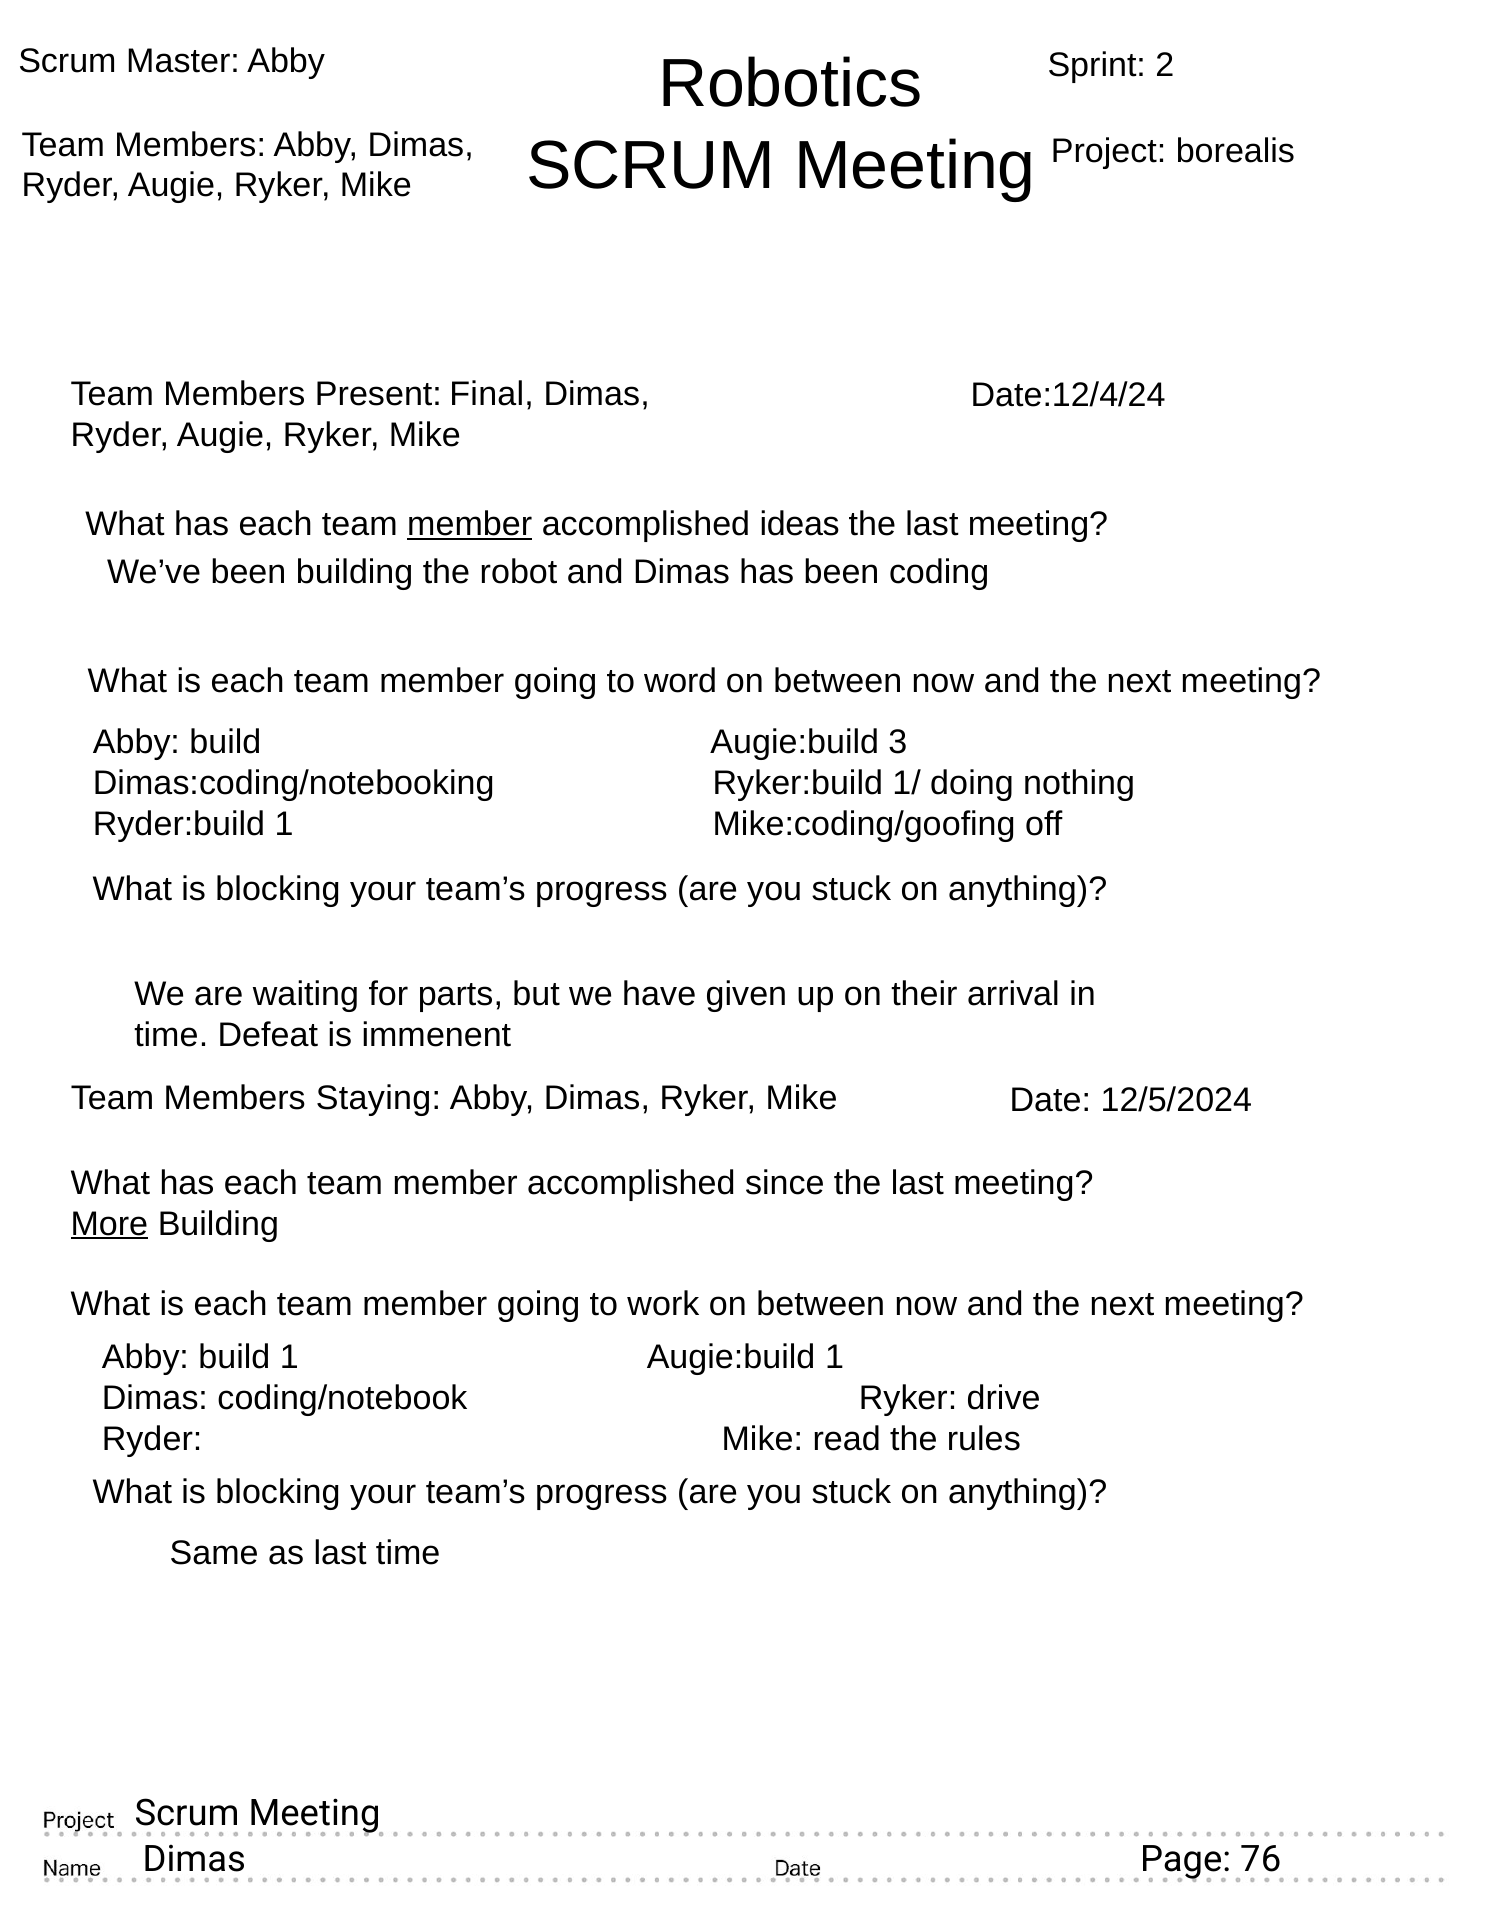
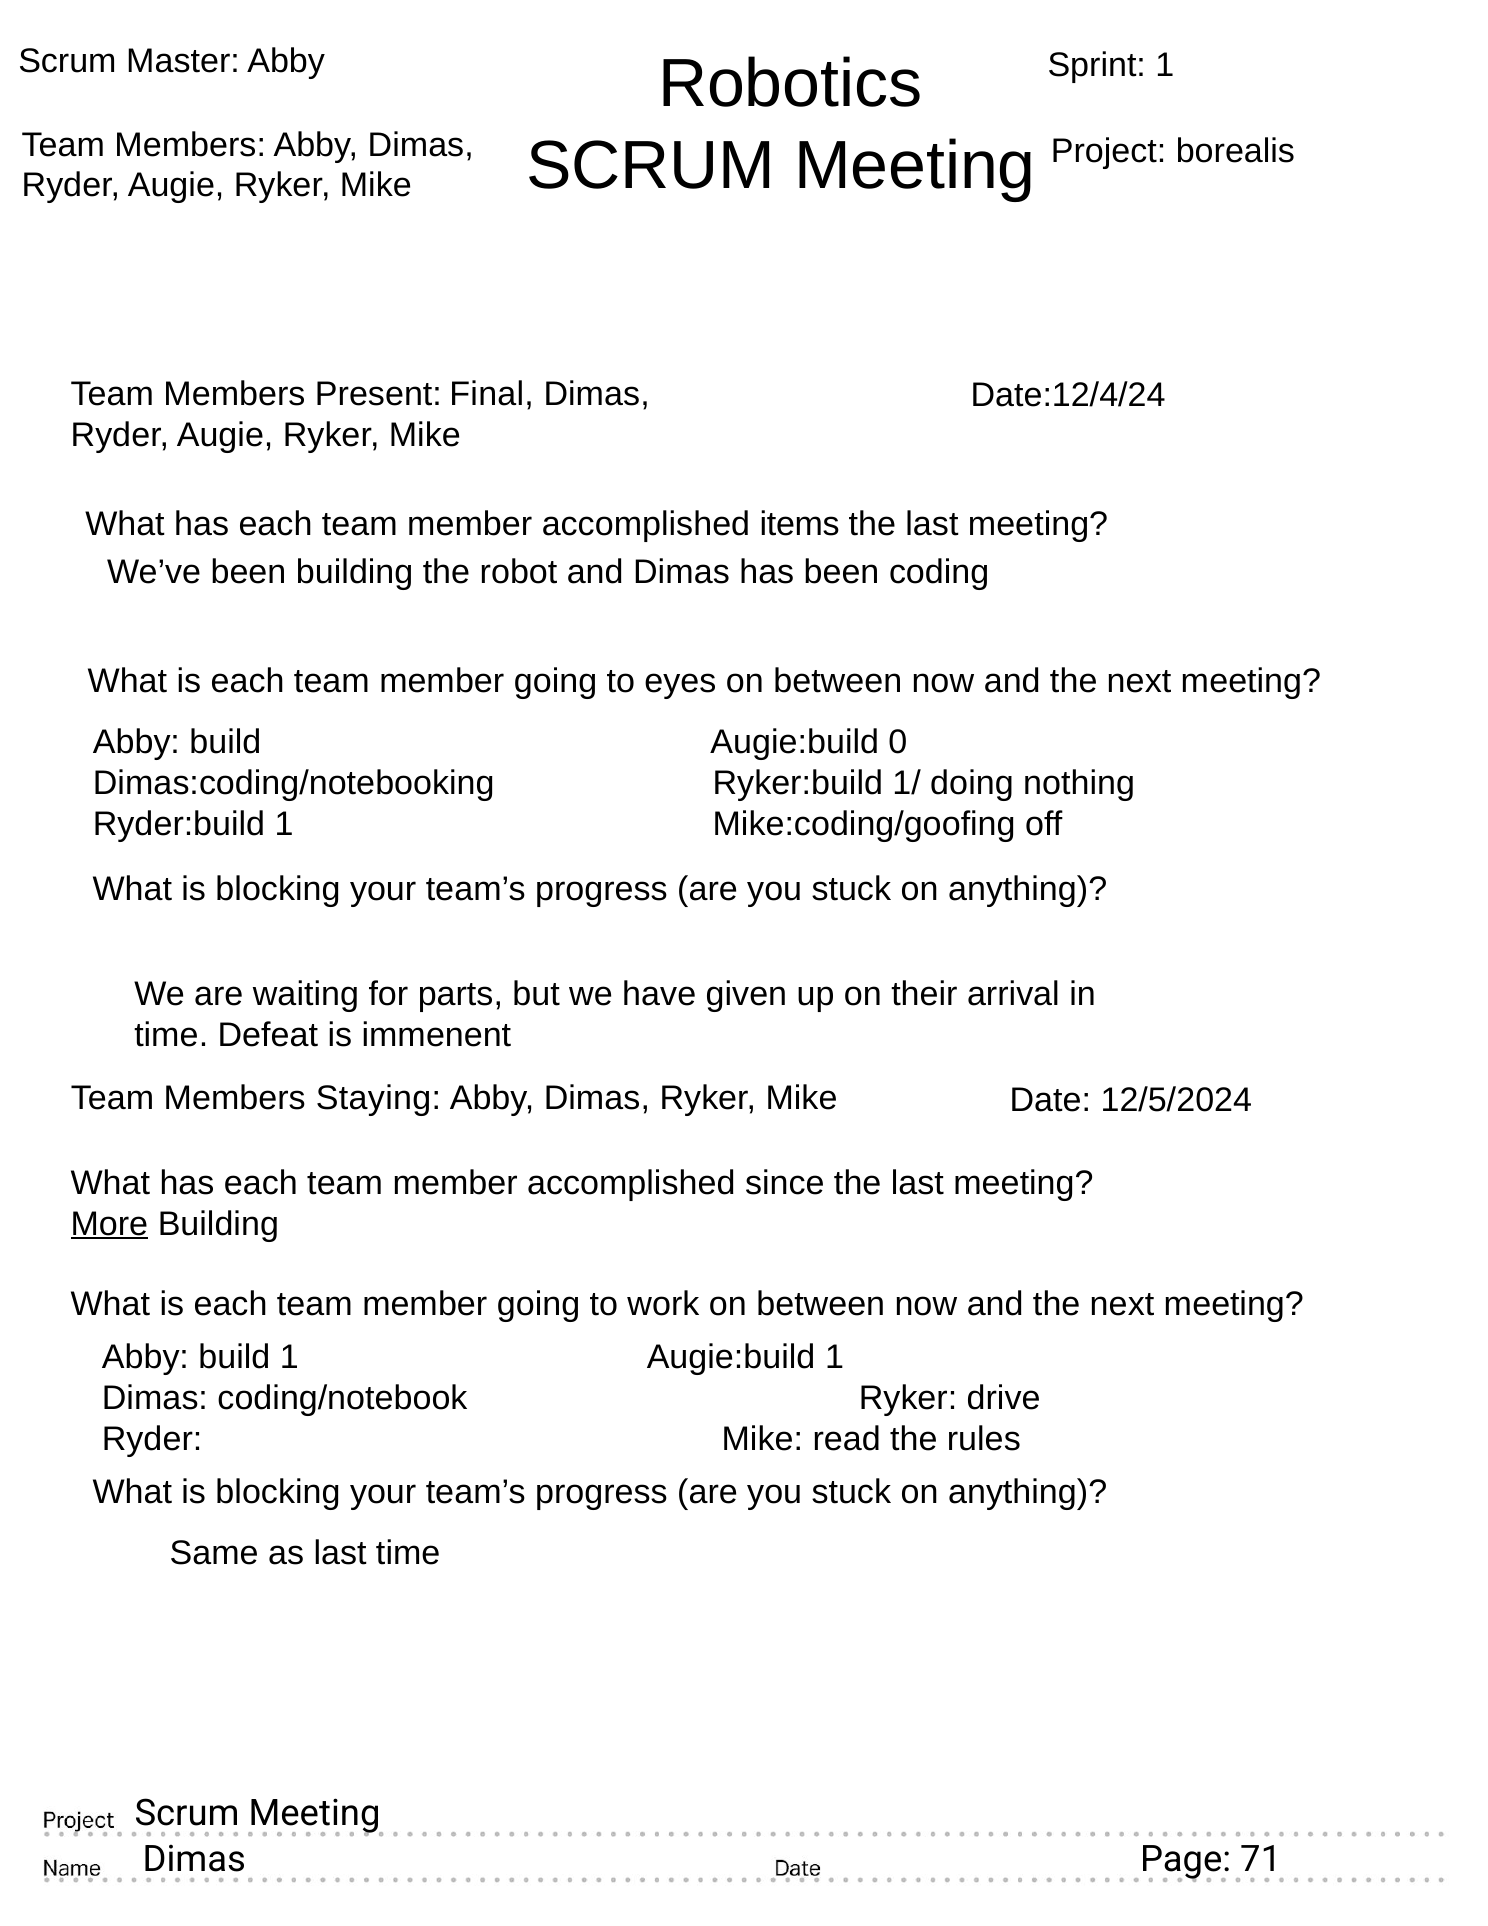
Sprint 2: 2 -> 1
member at (470, 524) underline: present -> none
ideas: ideas -> items
word: word -> eyes
3: 3 -> 0
76: 76 -> 71
